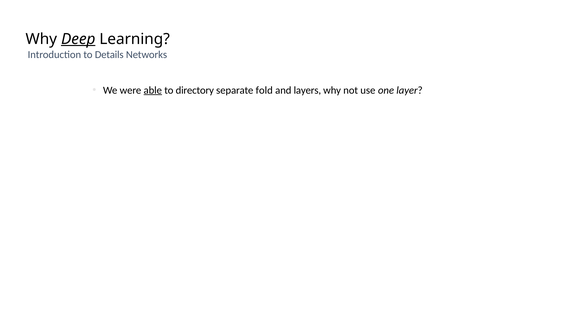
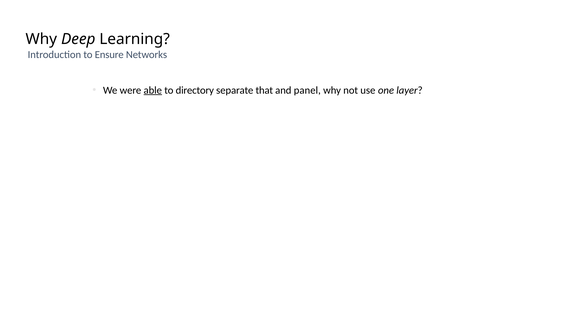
Deep underline: present -> none
Details: Details -> Ensure
fold: fold -> that
layers: layers -> panel
